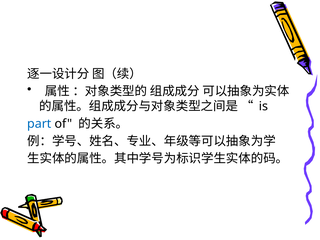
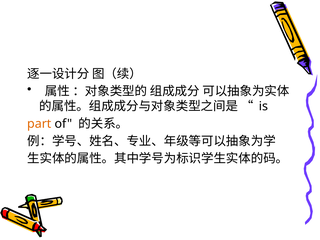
part colour: blue -> orange
